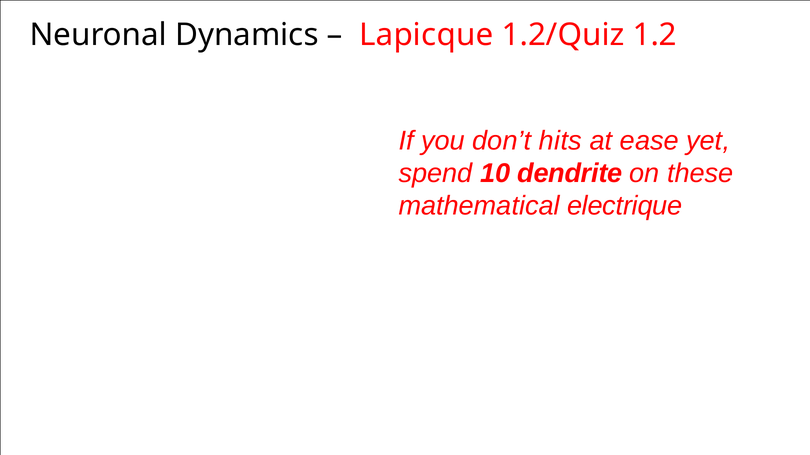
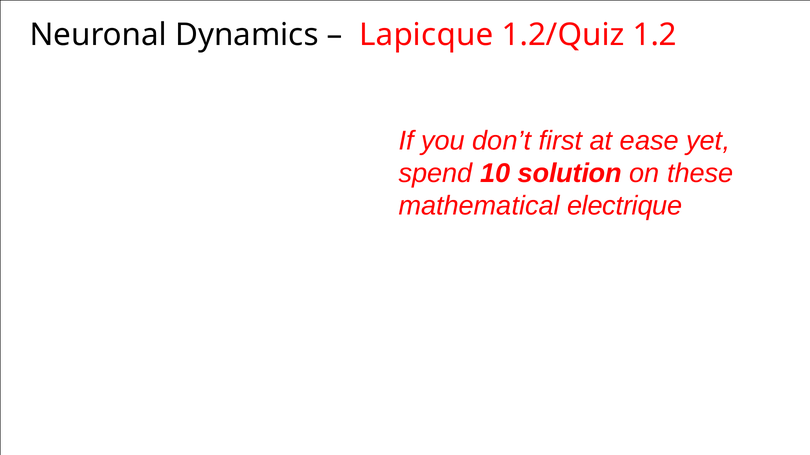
hits: hits -> first
dendrite: dendrite -> solution
